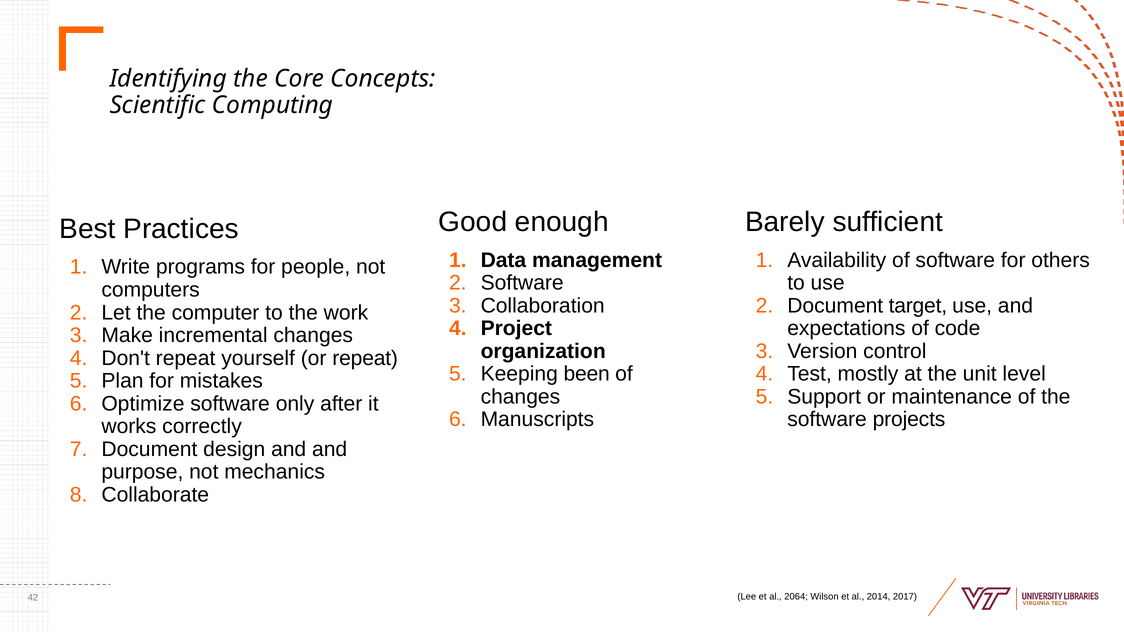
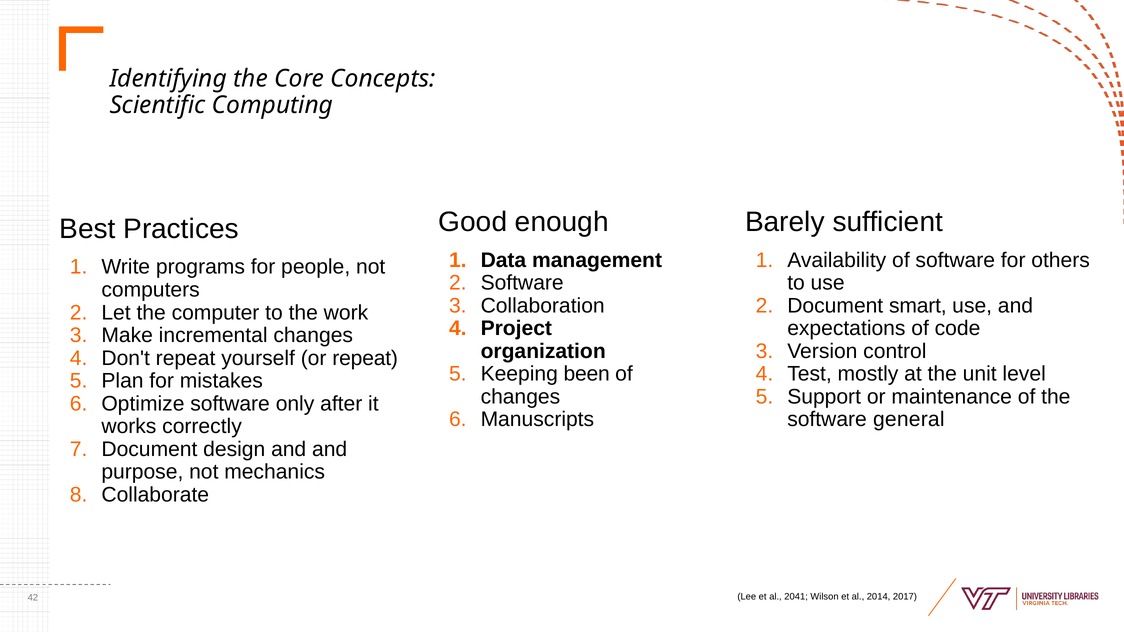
target: target -> smart
projects: projects -> general
2064: 2064 -> 2041
